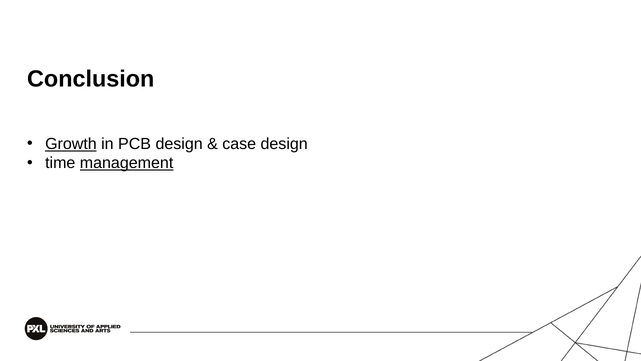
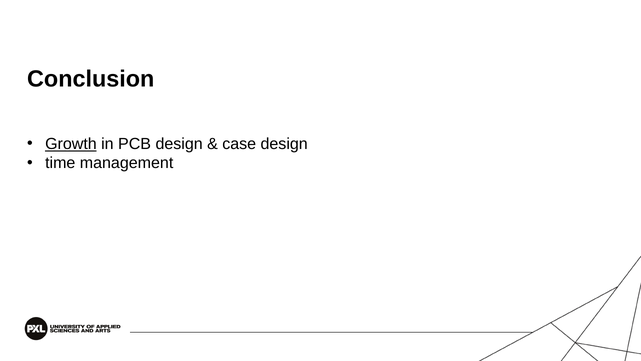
management underline: present -> none
